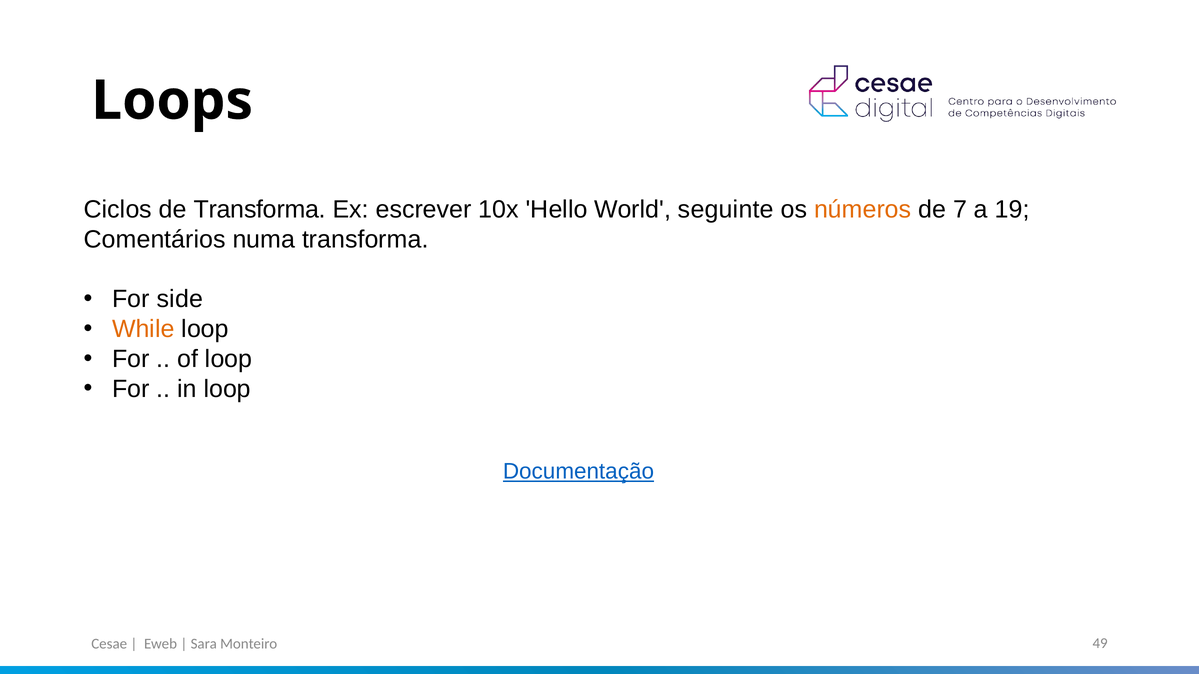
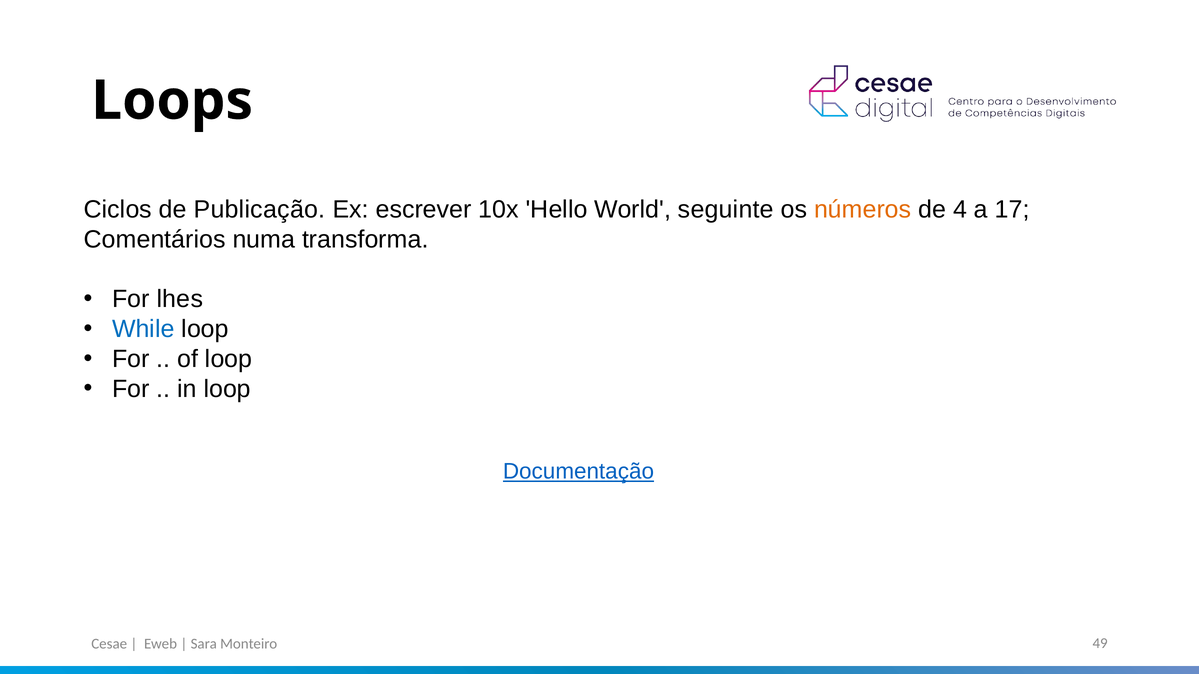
de Transforma: Transforma -> Publicação
7: 7 -> 4
19: 19 -> 17
side: side -> lhes
While colour: orange -> blue
